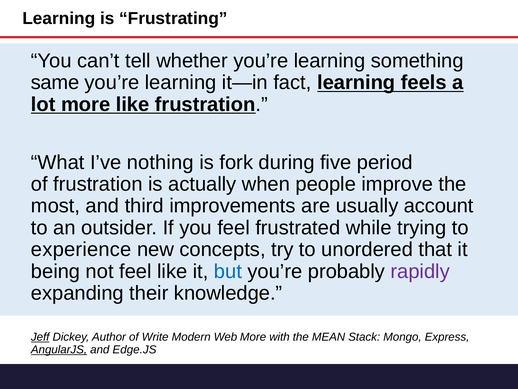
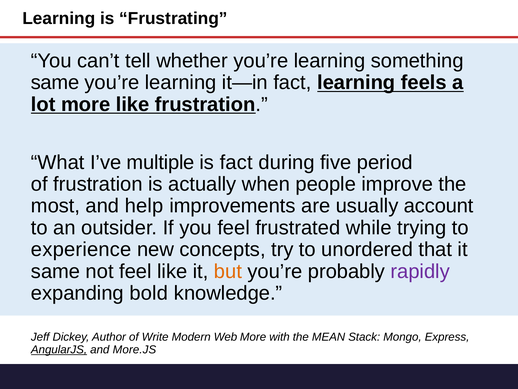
nothing: nothing -> multiple
is fork: fork -> fact
third: third -> help
being at (56, 271): being -> same
but colour: blue -> orange
their: their -> bold
Jeff underline: present -> none
Edge.JS: Edge.JS -> More.JS
